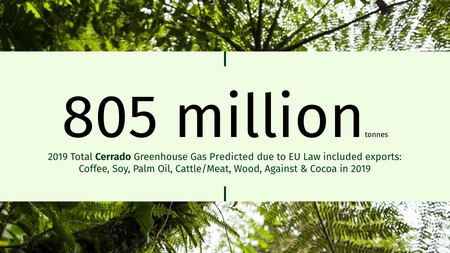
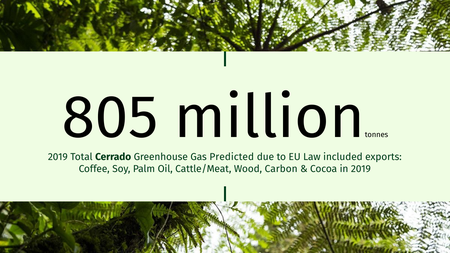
Against: Against -> Carbon
